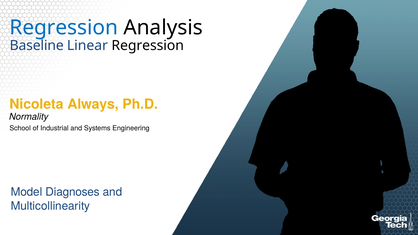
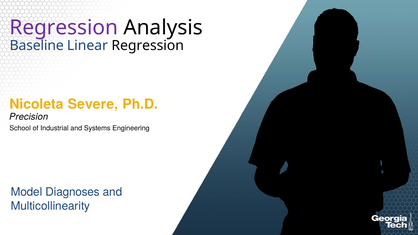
Regression at (64, 28) colour: blue -> purple
Always: Always -> Severe
Normality: Normality -> Precision
